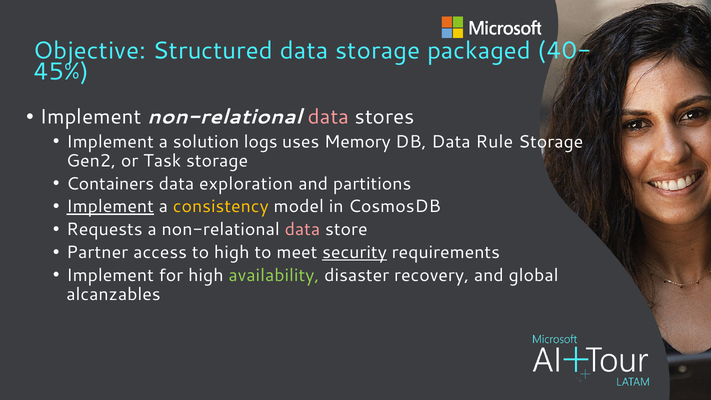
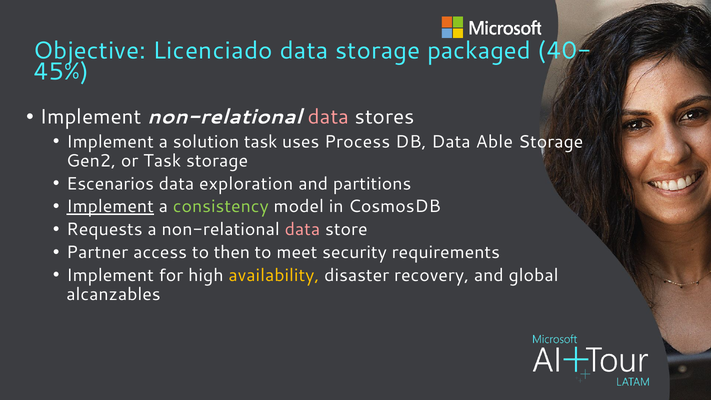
Structured: Structured -> Licenciado
solution logs: logs -> task
Memory: Memory -> Process
Rule: Rule -> Able
Containers: Containers -> Escenarios
consistency colour: yellow -> light green
to high: high -> then
security underline: present -> none
availability colour: light green -> yellow
